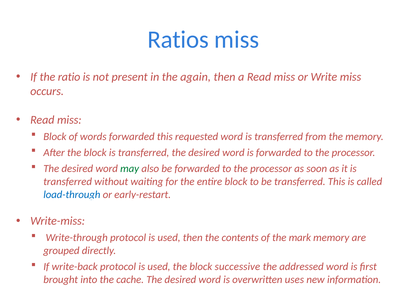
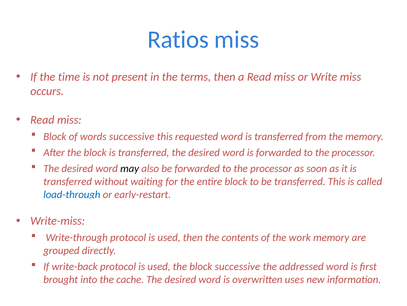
ratio: ratio -> time
again: again -> terms
words forwarded: forwarded -> successive
may colour: green -> black
mark: mark -> work
